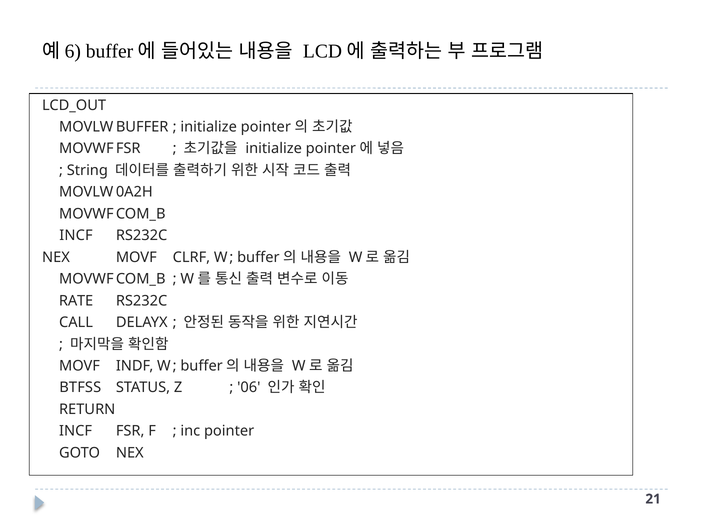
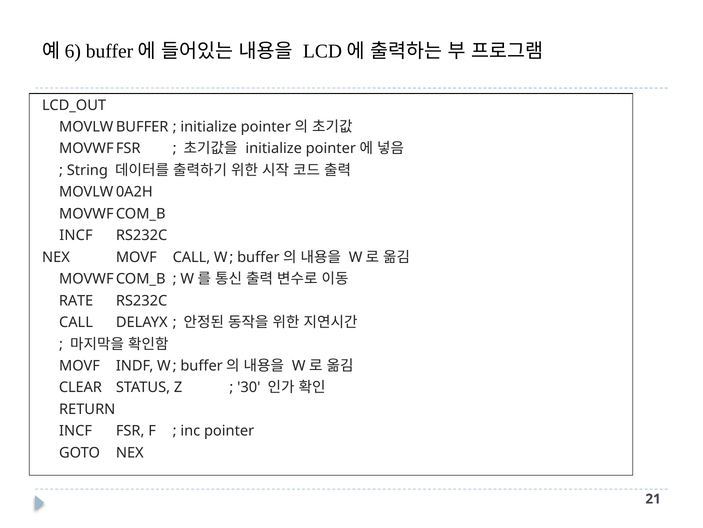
MOVF CLRF: CLRF -> CALL
BTFSS: BTFSS -> CLEAR
06: 06 -> 30
